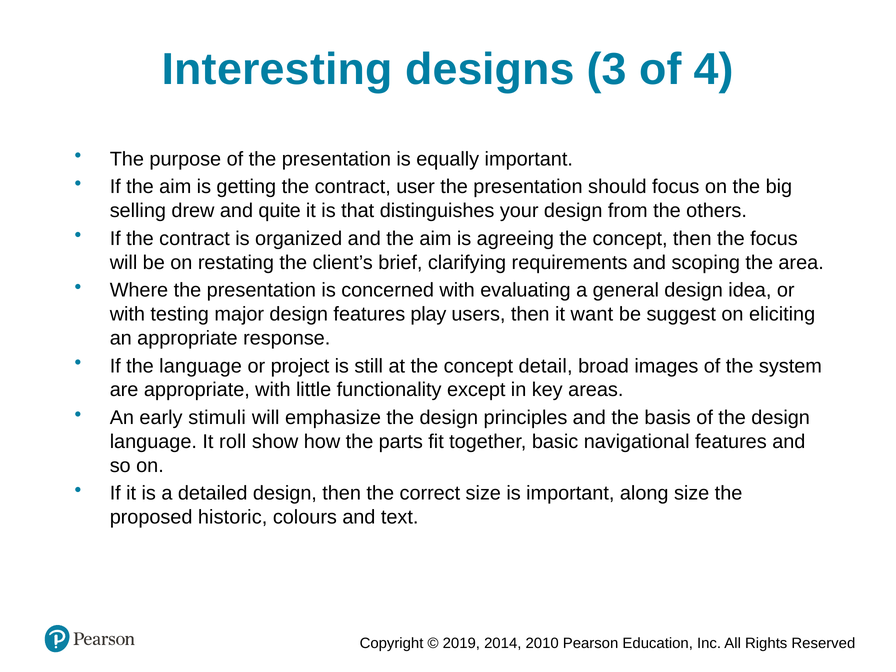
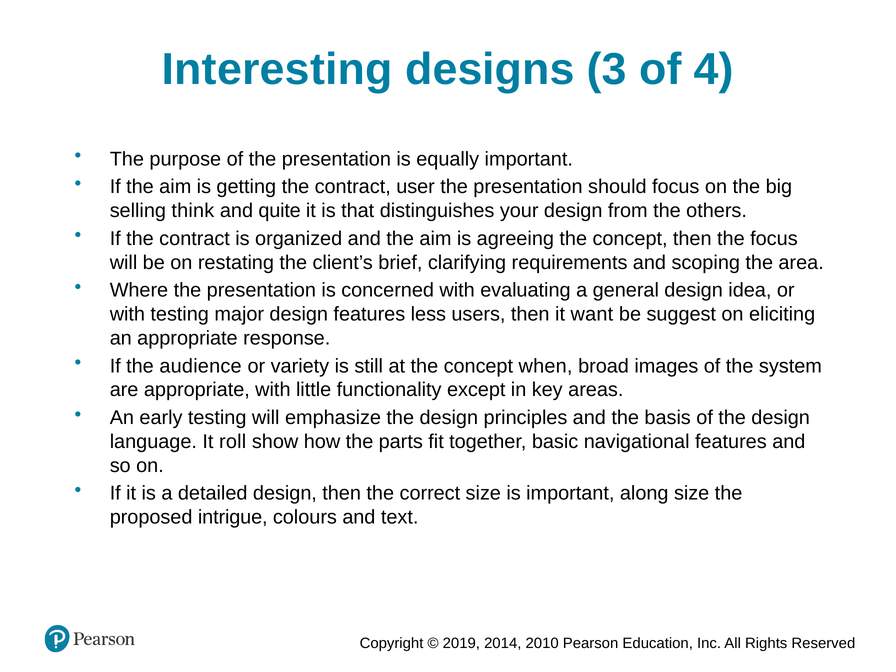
drew: drew -> think
play: play -> less
the language: language -> audience
project: project -> variety
detail: detail -> when
early stimuli: stimuli -> testing
historic: historic -> intrigue
